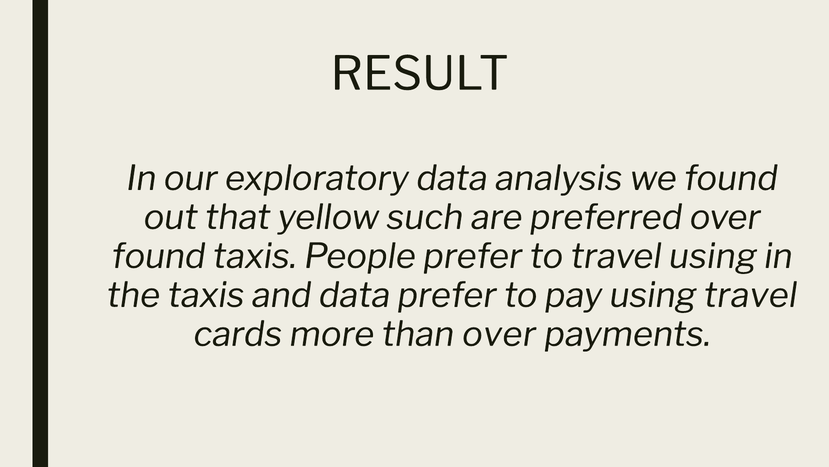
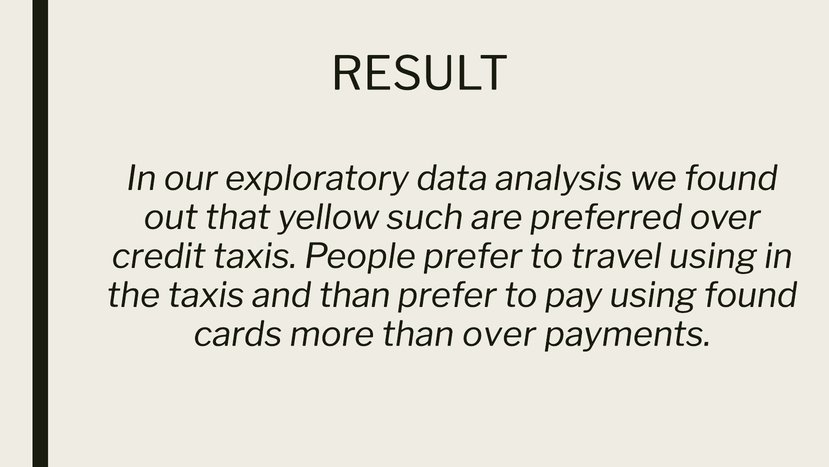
found at (159, 256): found -> credit
and data: data -> than
using travel: travel -> found
